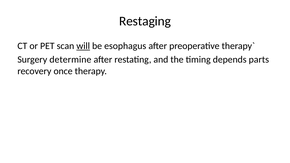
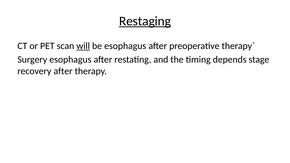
Restaging underline: none -> present
Surgery determine: determine -> esophagus
parts: parts -> stage
recovery once: once -> after
